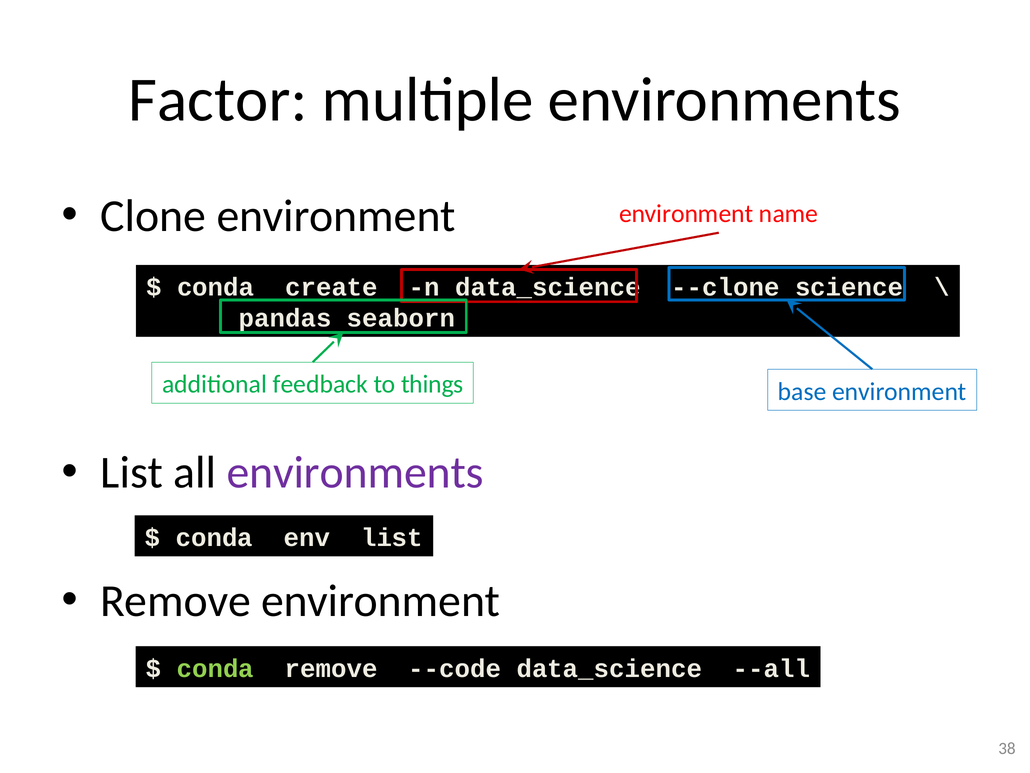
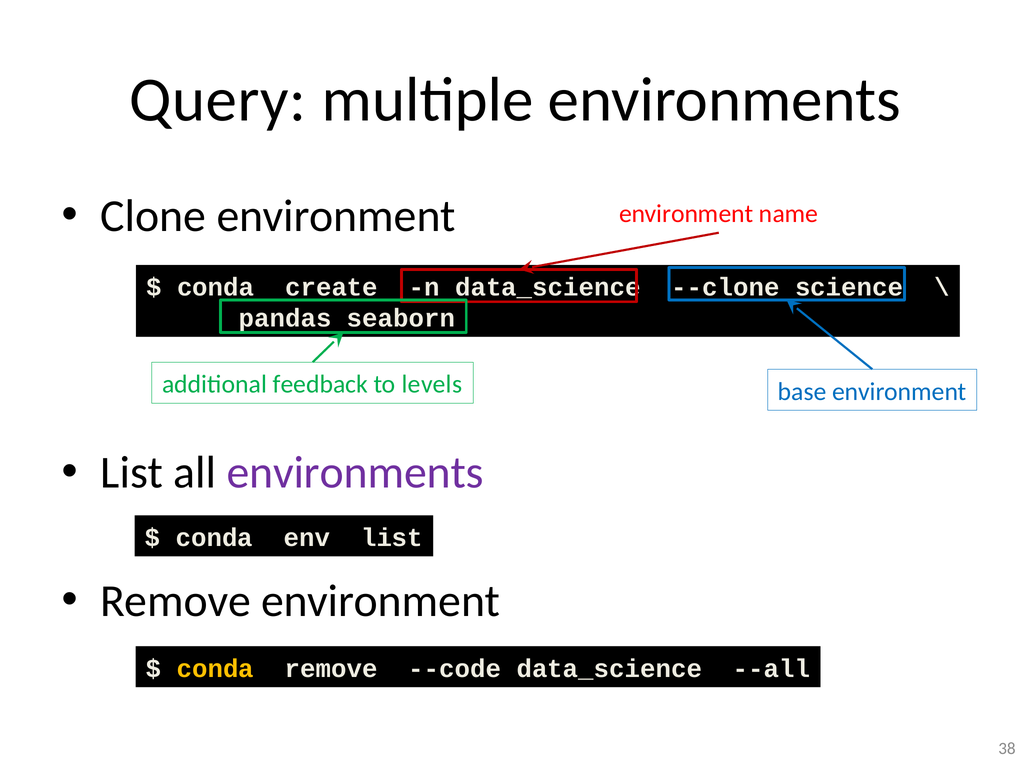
Factor: Factor -> Query
things: things -> levels
conda at (215, 668) colour: light green -> yellow
